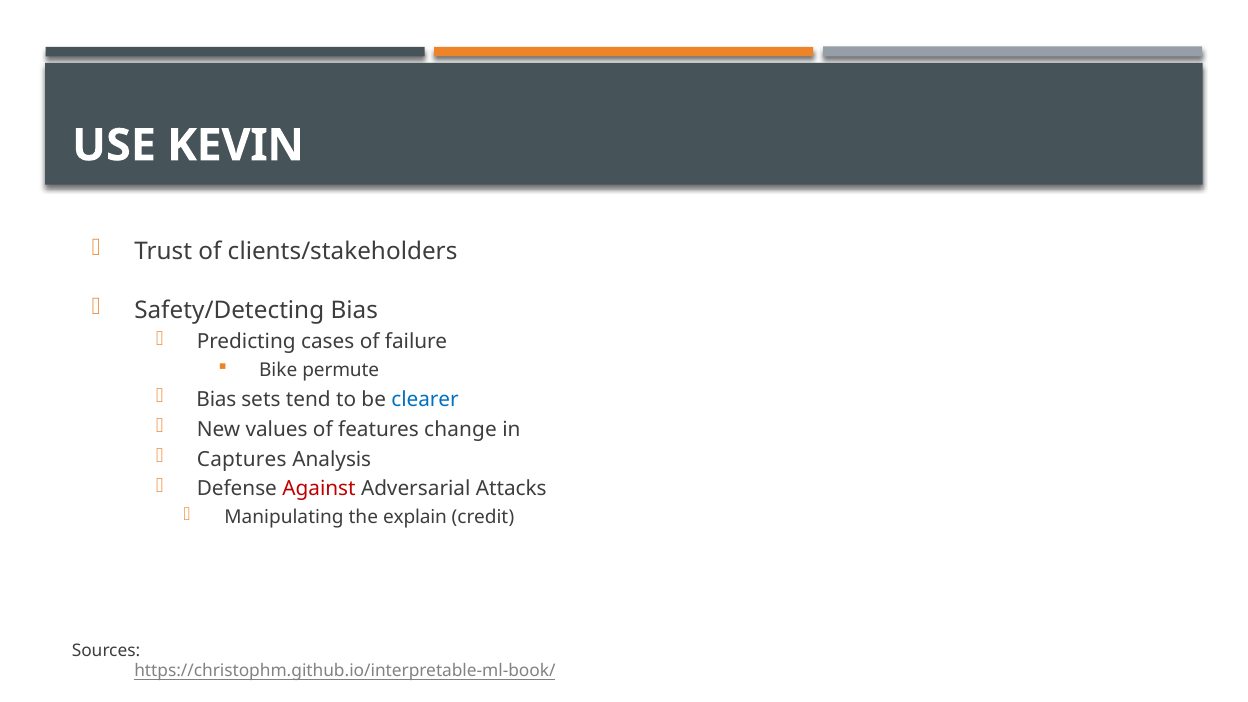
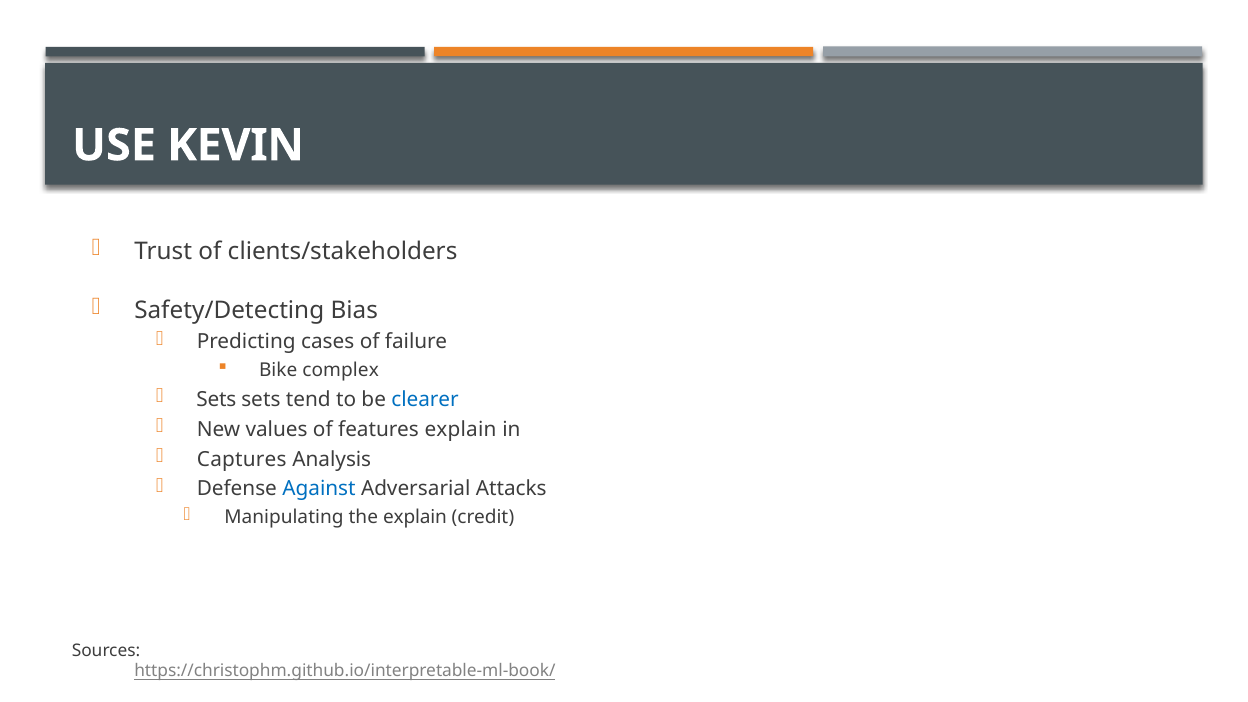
permute: permute -> complex
Bias at (216, 399): Bias -> Sets
features change: change -> explain
Against colour: red -> blue
